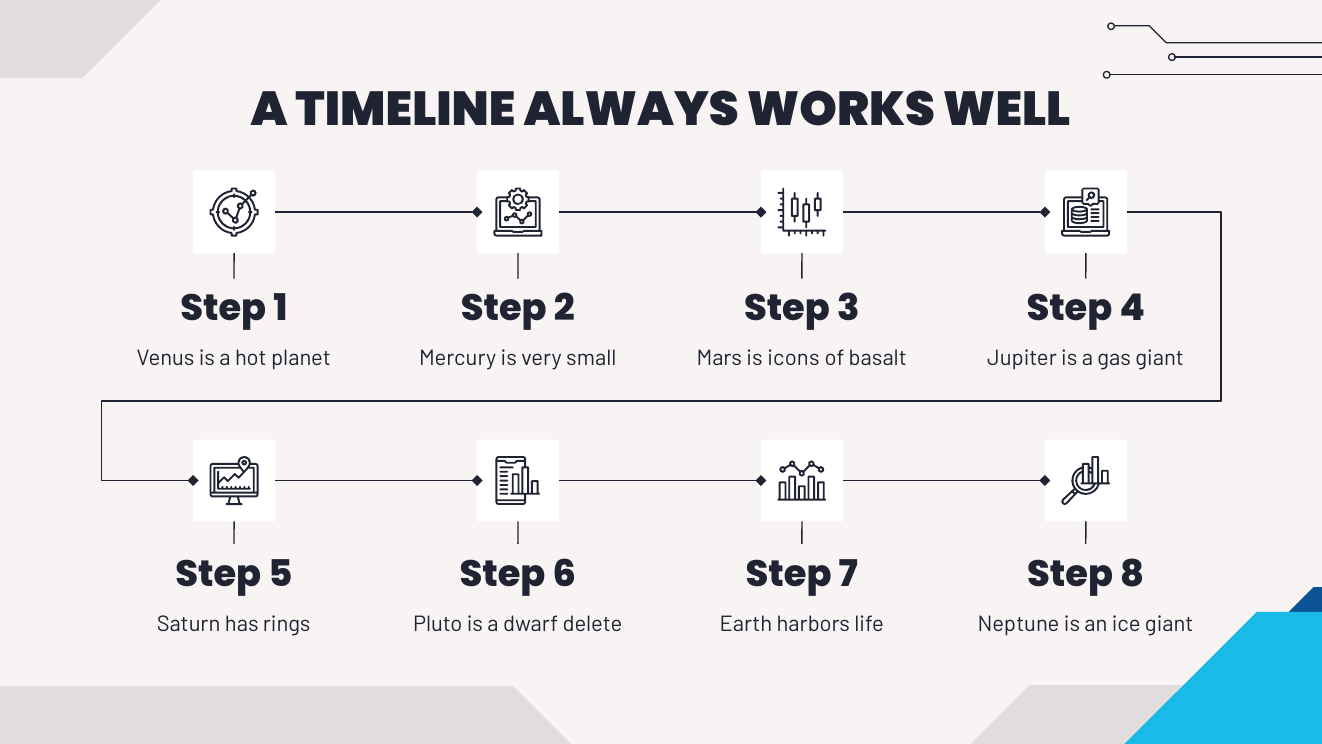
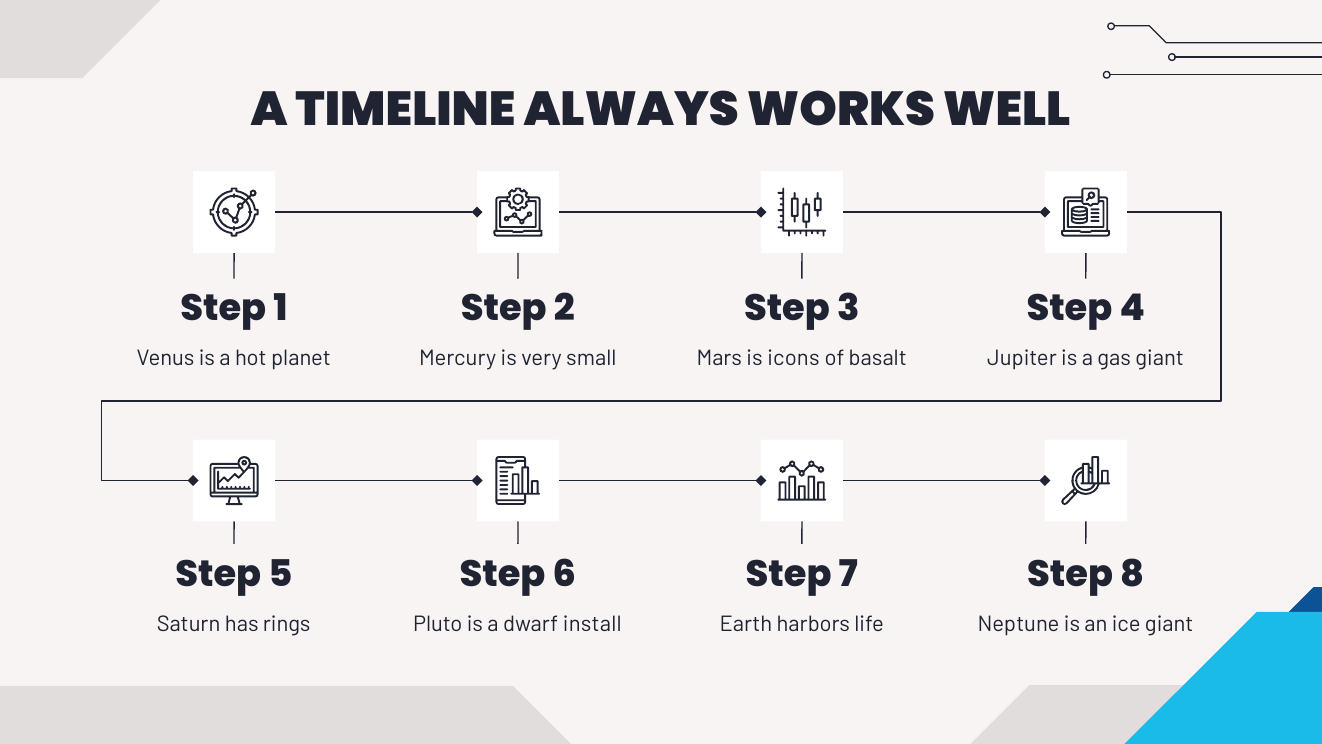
delete: delete -> install
